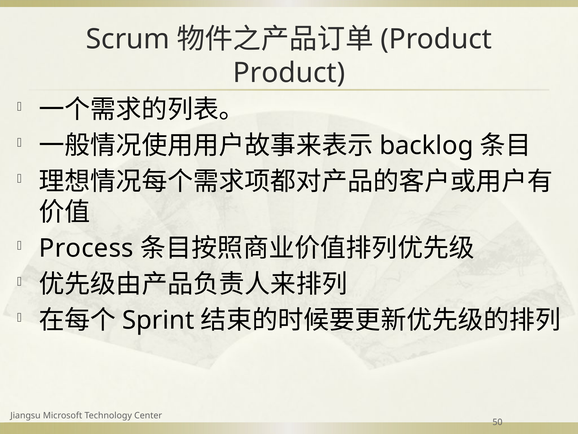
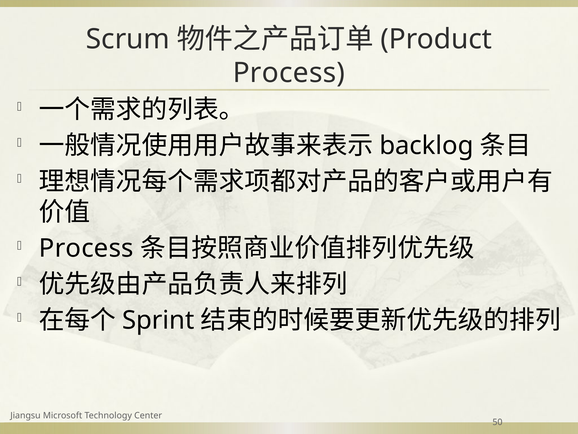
Product at (289, 73): Product -> Process
